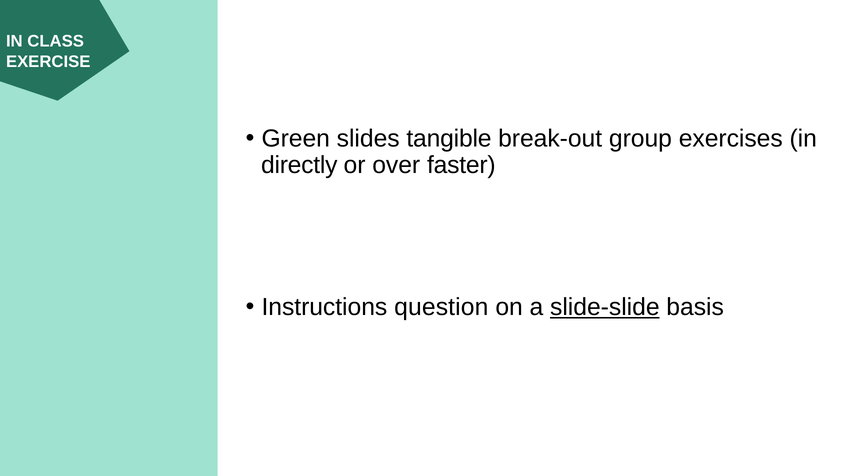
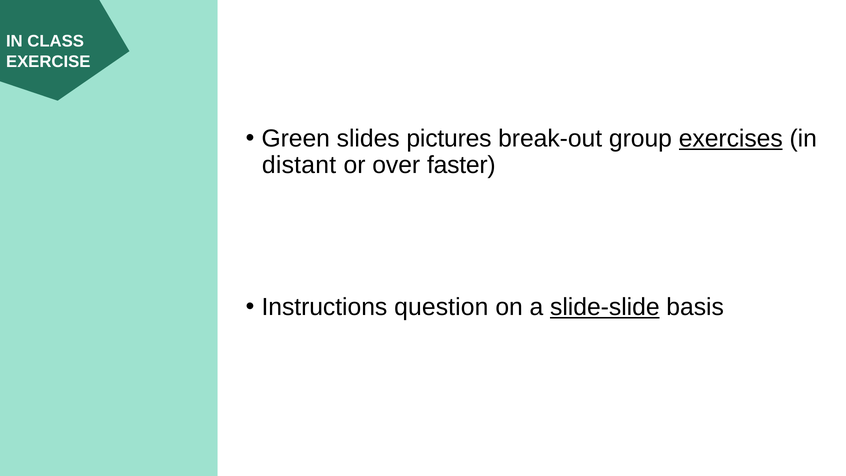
tangible: tangible -> pictures
exercises underline: none -> present
directly: directly -> distant
